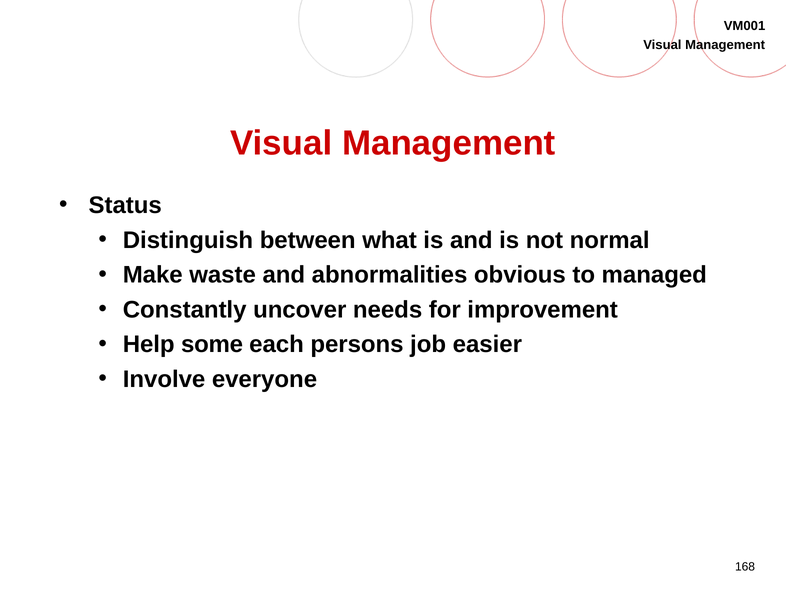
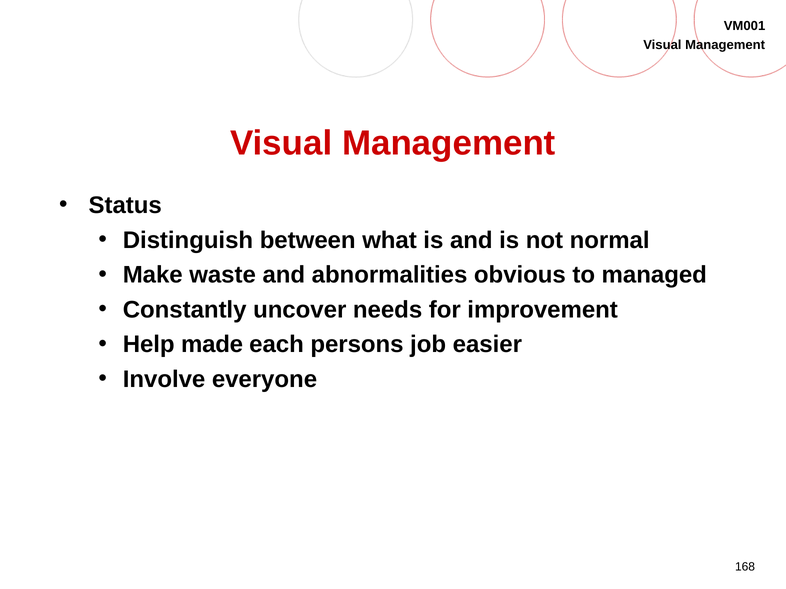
some: some -> made
